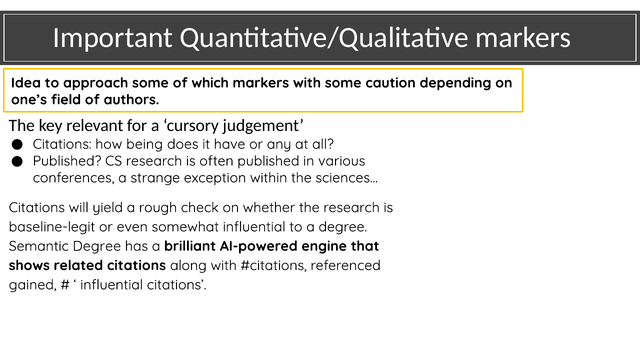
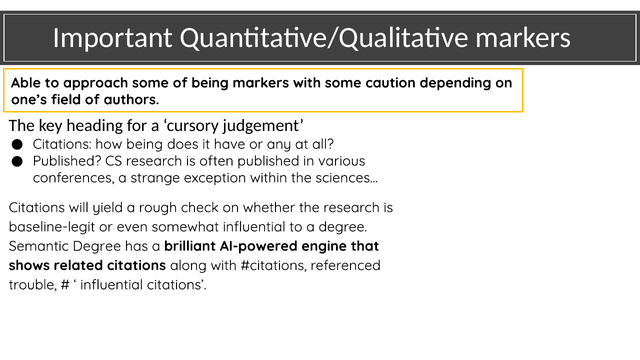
Idea: Idea -> Able
of which: which -> being
relevant: relevant -> heading
gained: gained -> trouble
